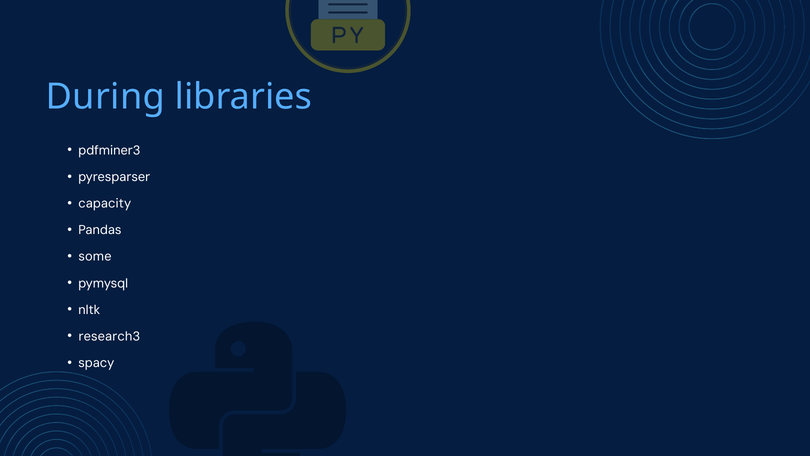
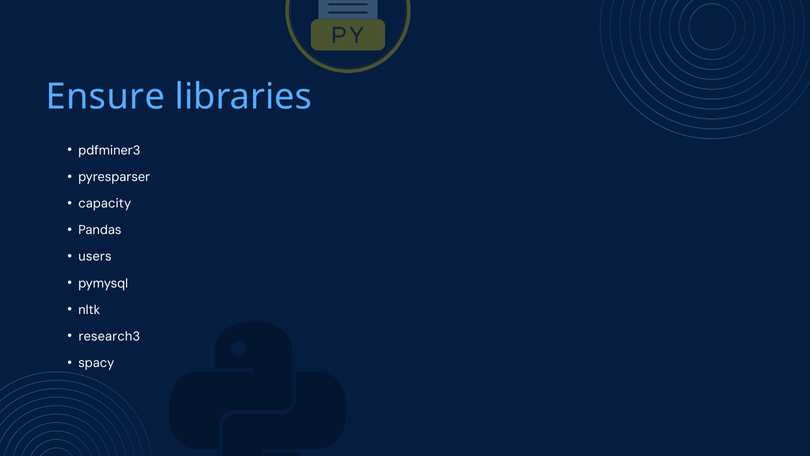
During: During -> Ensure
some: some -> users
